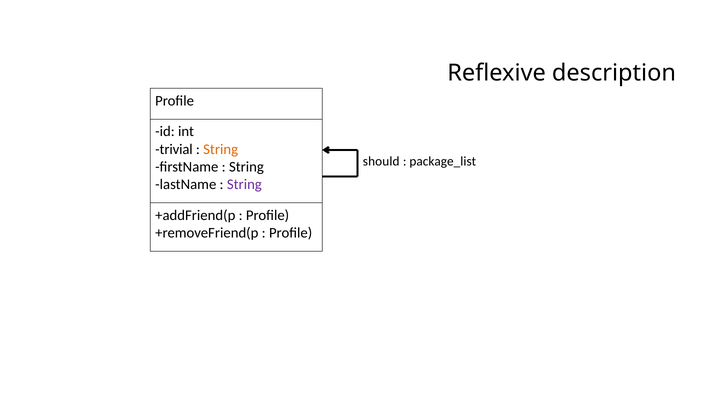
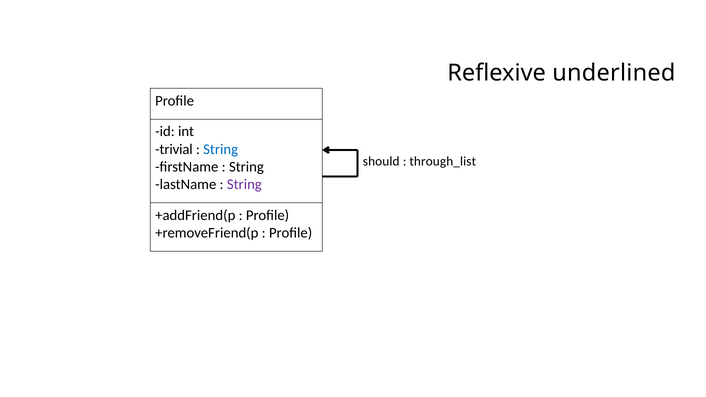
description: description -> underlined
String at (221, 149) colour: orange -> blue
package_list: package_list -> through_list
